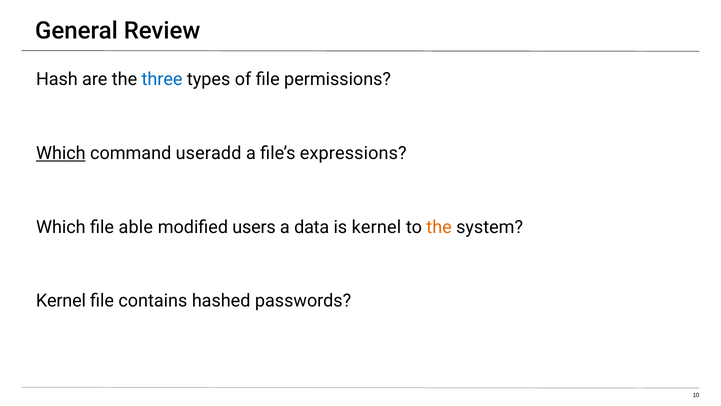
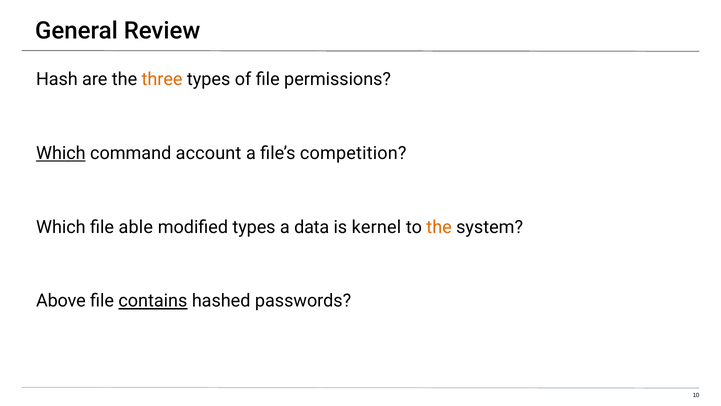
three colour: blue -> orange
useradd: useradd -> account
expressions: expressions -> competition
modified users: users -> types
Kernel at (61, 301): Kernel -> Above
contains underline: none -> present
